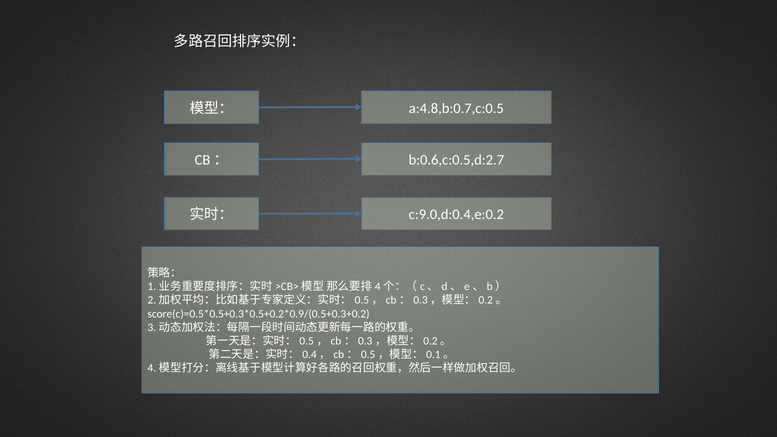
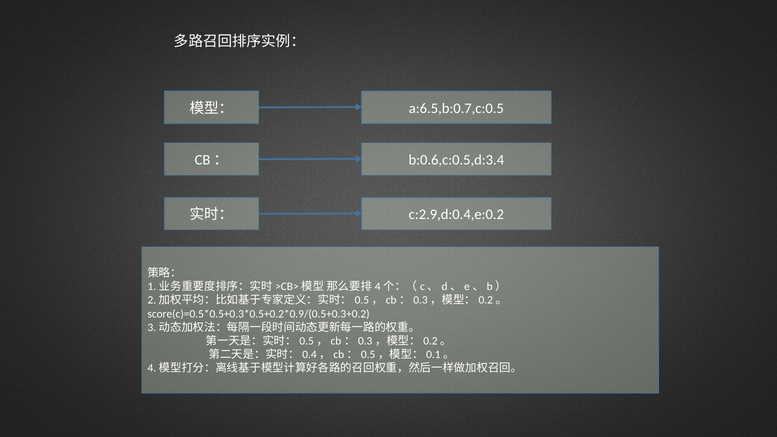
a:4.8,b:0.7,c:0.5: a:4.8,b:0.7,c:0.5 -> a:6.5,b:0.7,c:0.5
b:0.6,c:0.5,d:2.7: b:0.6,c:0.5,d:2.7 -> b:0.6,c:0.5,d:3.4
c:9.0,d:0.4,e:0.2: c:9.0,d:0.4,e:0.2 -> c:2.9,d:0.4,e:0.2
